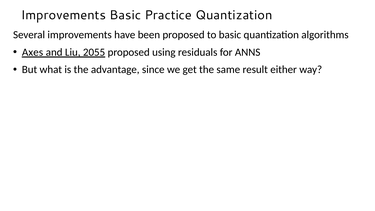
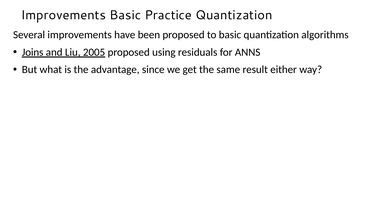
Axes: Axes -> Joins
2055: 2055 -> 2005
